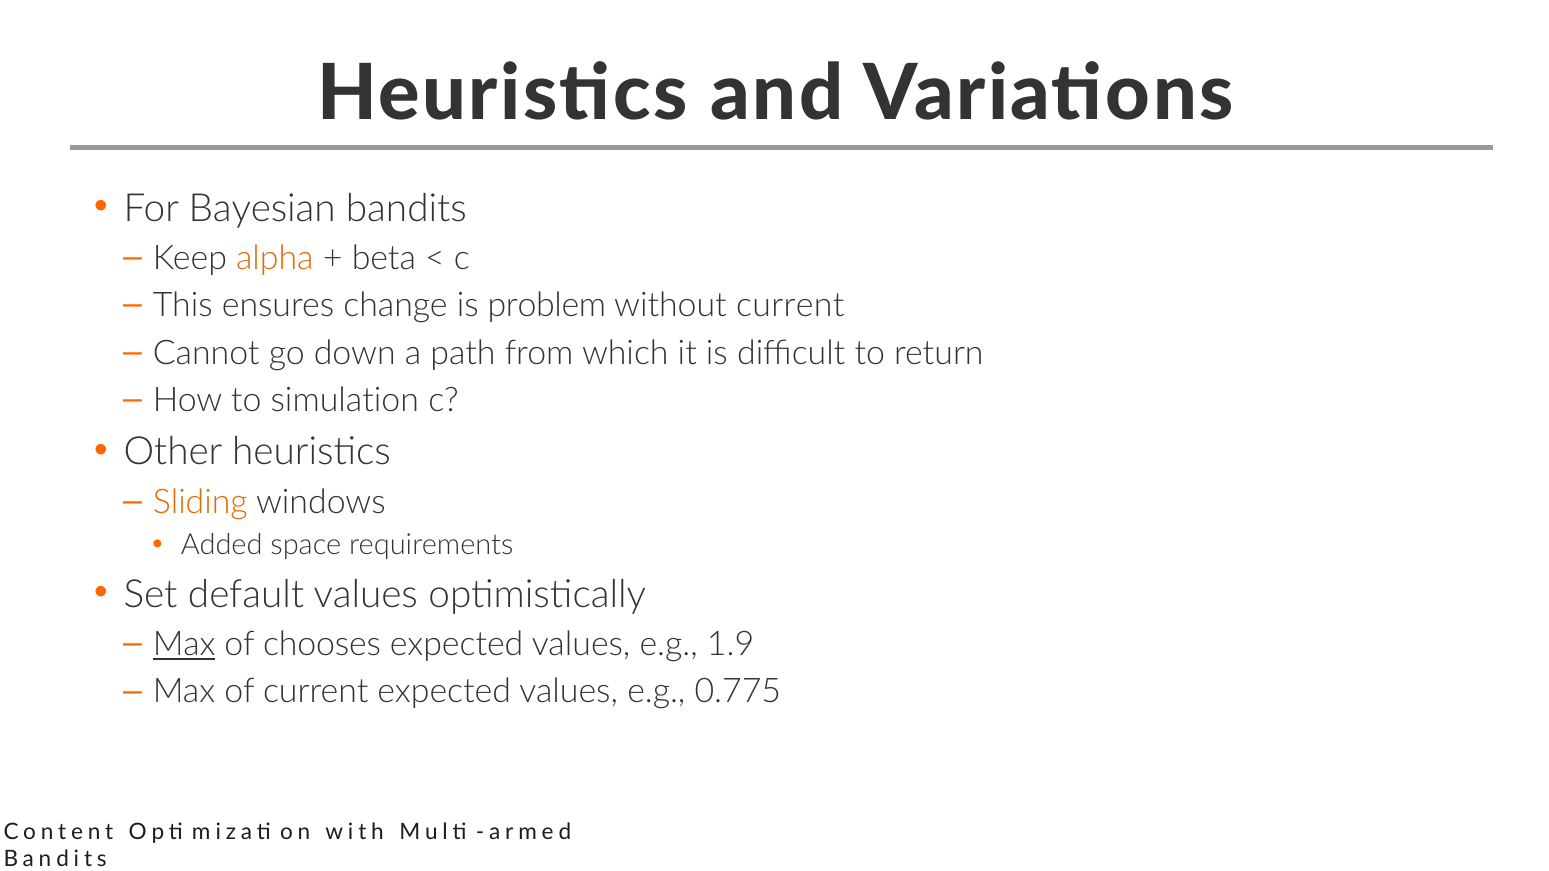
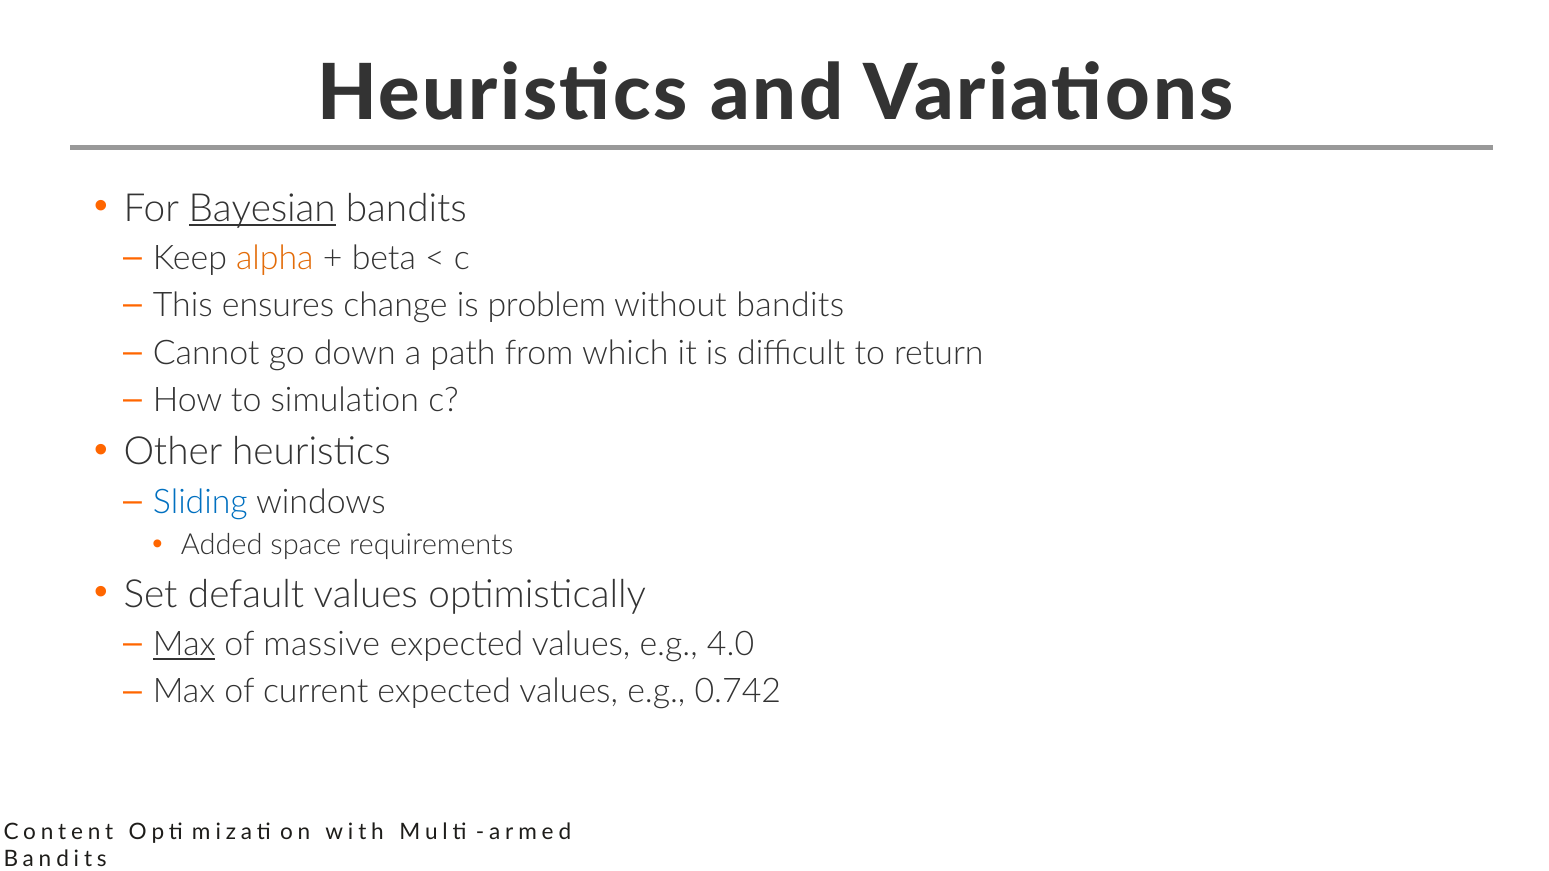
Bayesian underline: none -> present
without current: current -> bandits
Sliding colour: orange -> blue
chooses: chooses -> massive
1.9: 1.9 -> 4.0
0.775: 0.775 -> 0.742
